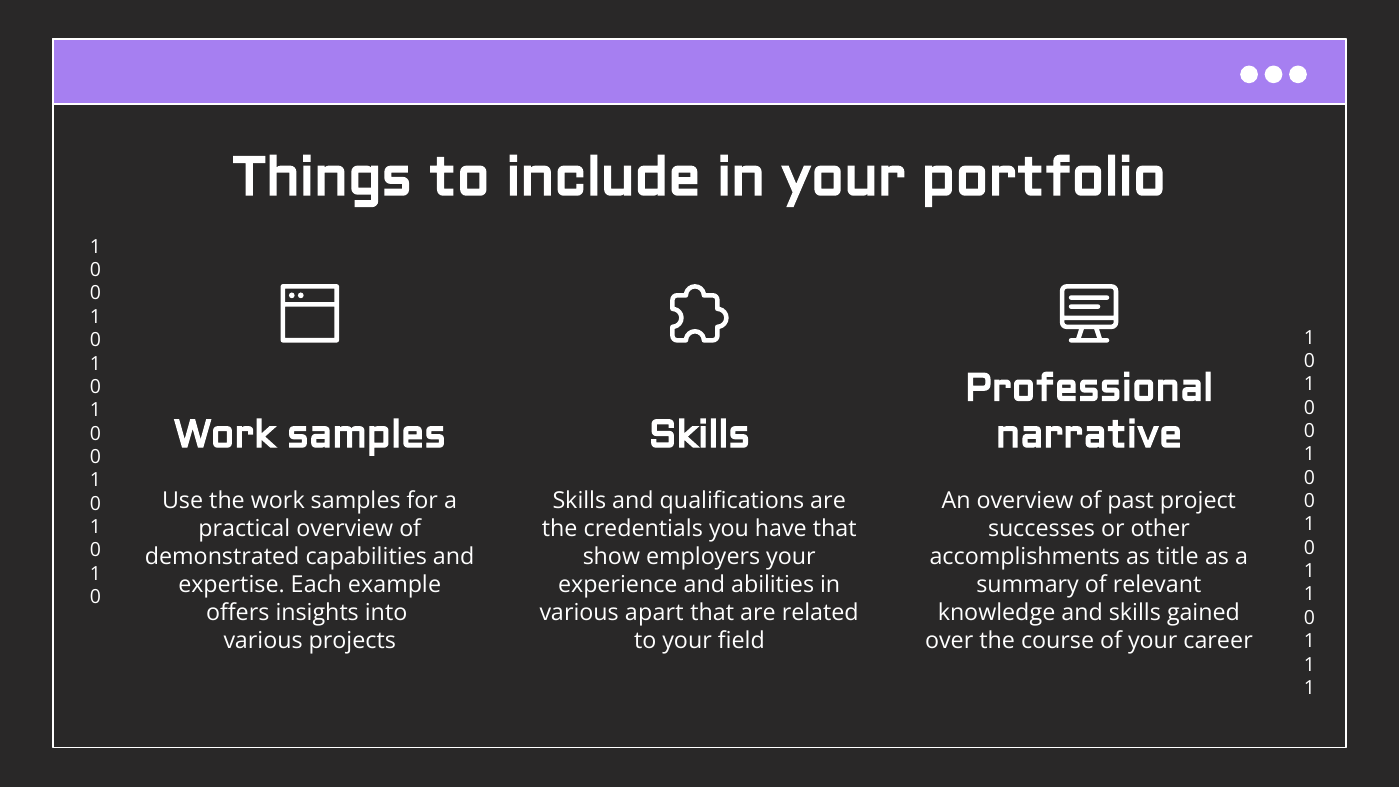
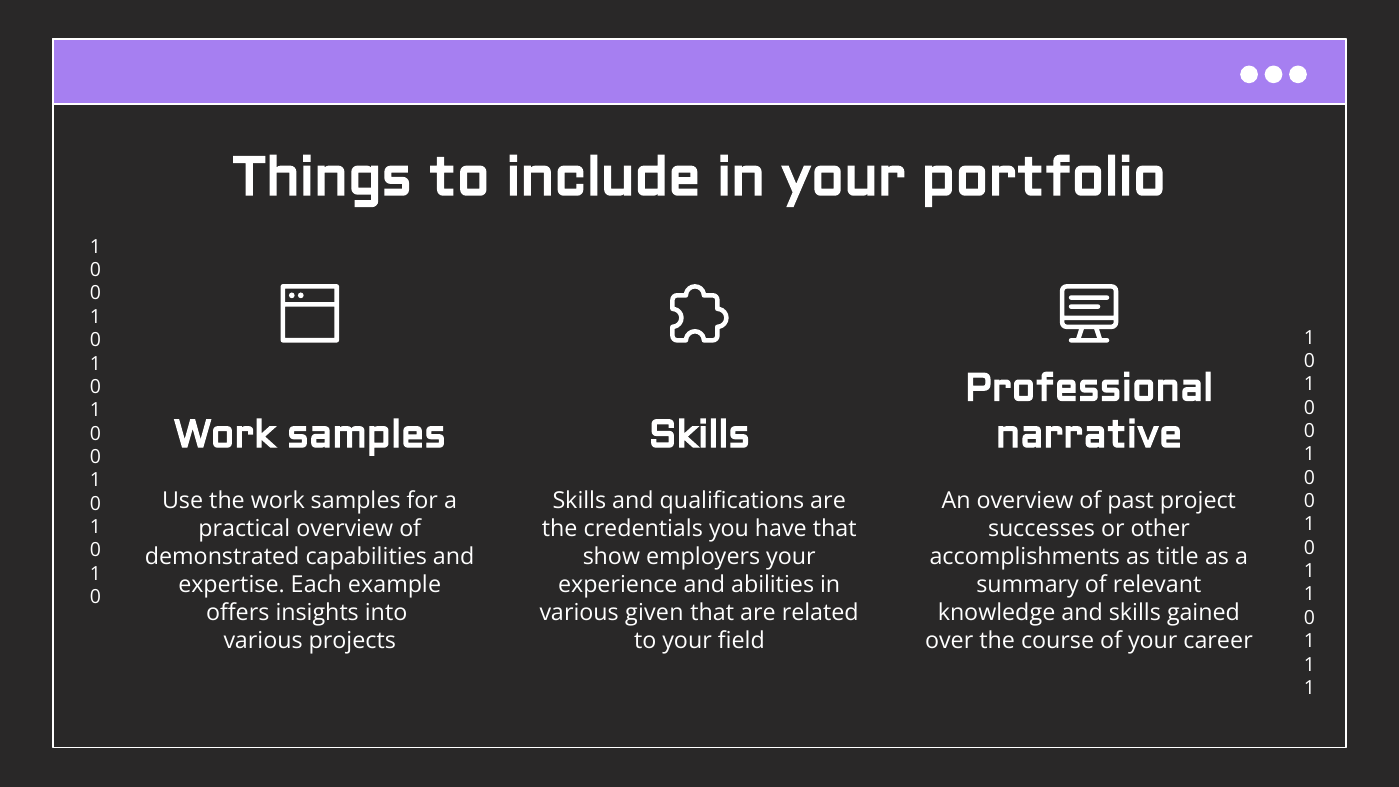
apart: apart -> given
